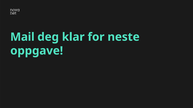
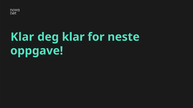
Mail at (22, 37): Mail -> Klar
